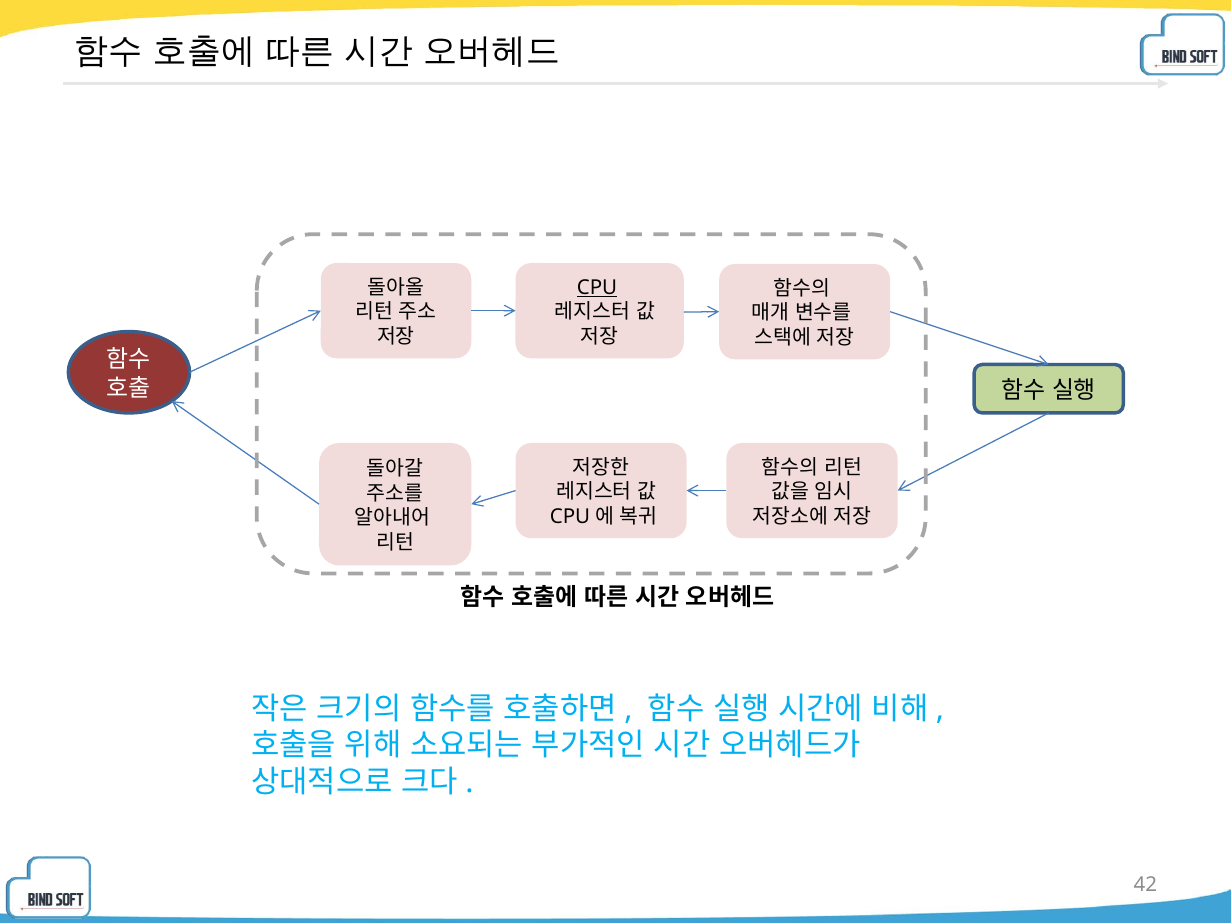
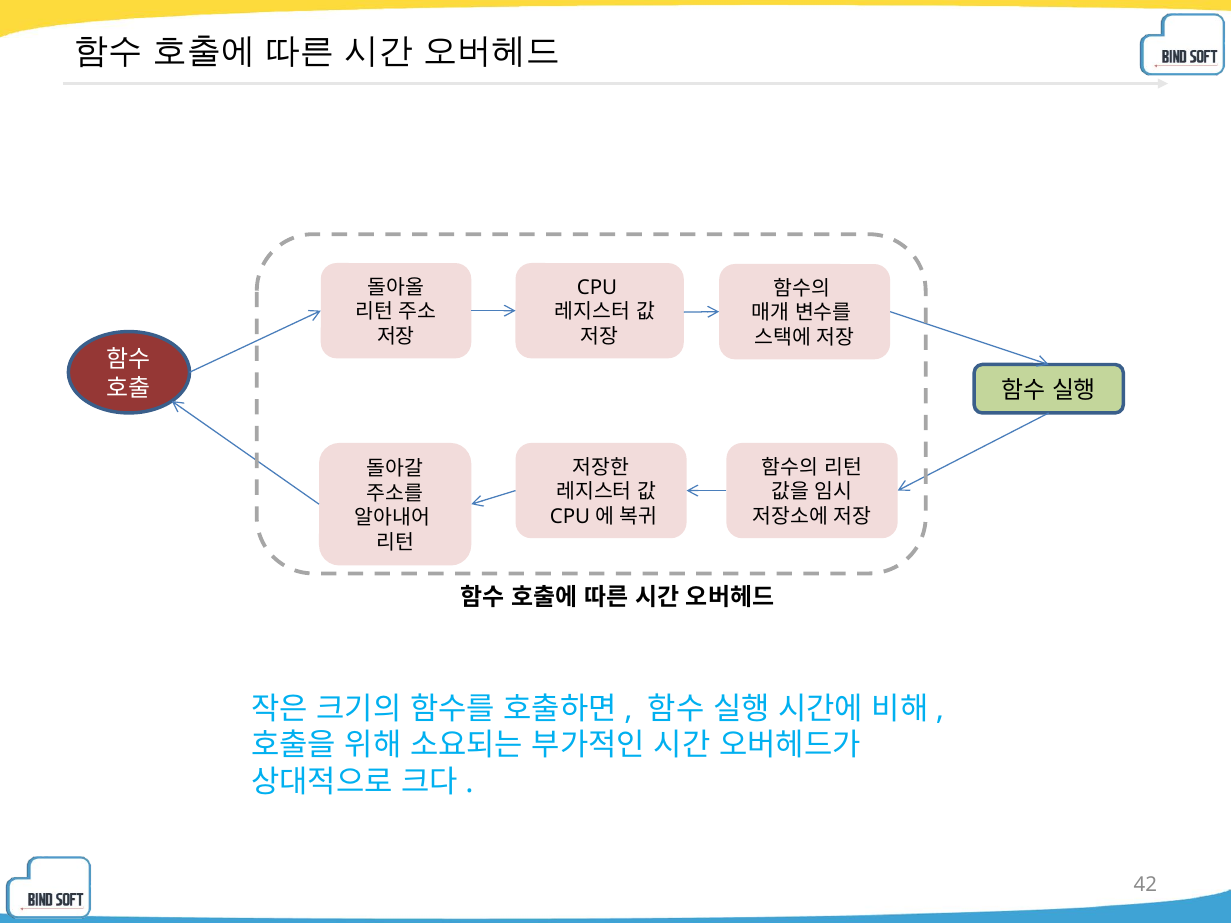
CPU underline: present -> none
